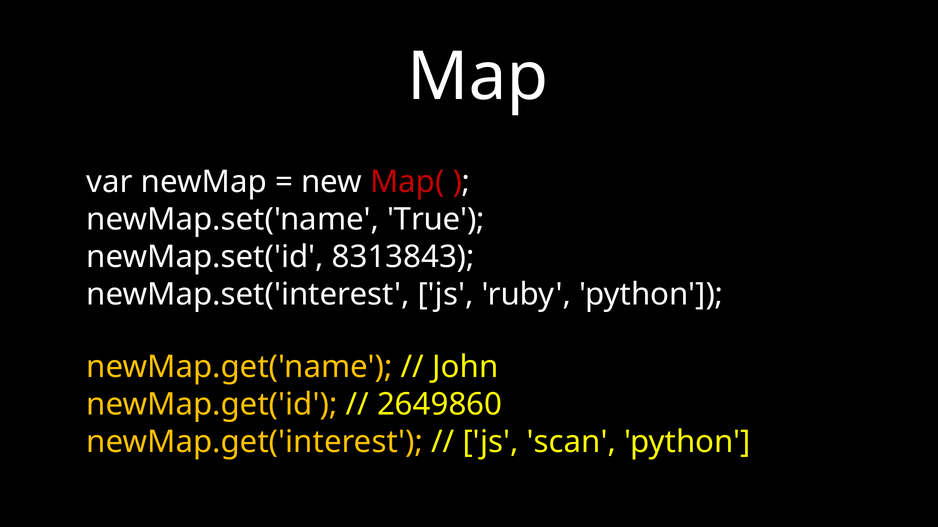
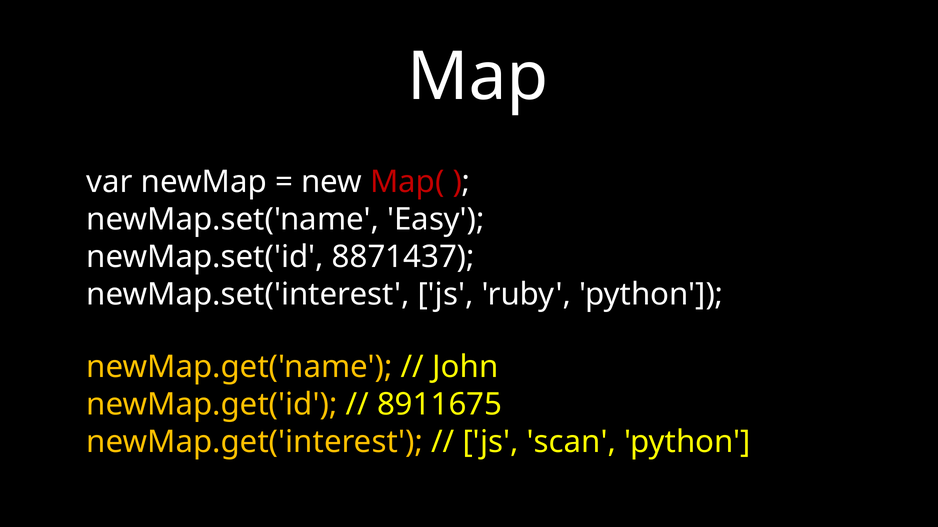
True: True -> Easy
8313843: 8313843 -> 8871437
2649860: 2649860 -> 8911675
